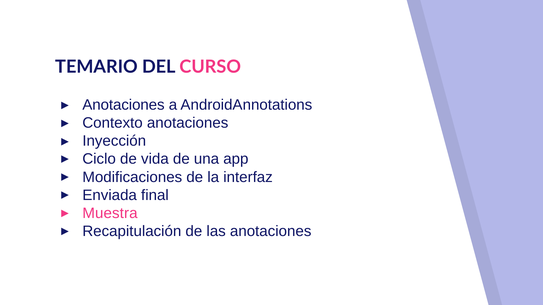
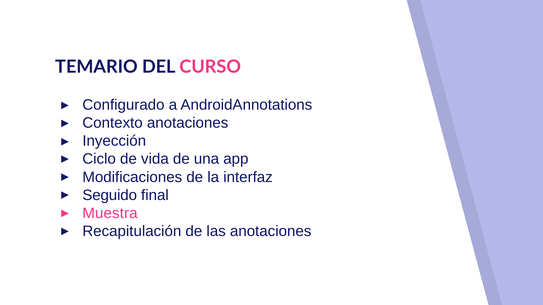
Anotaciones at (123, 105): Anotaciones -> Configurado
Enviada: Enviada -> Seguido
